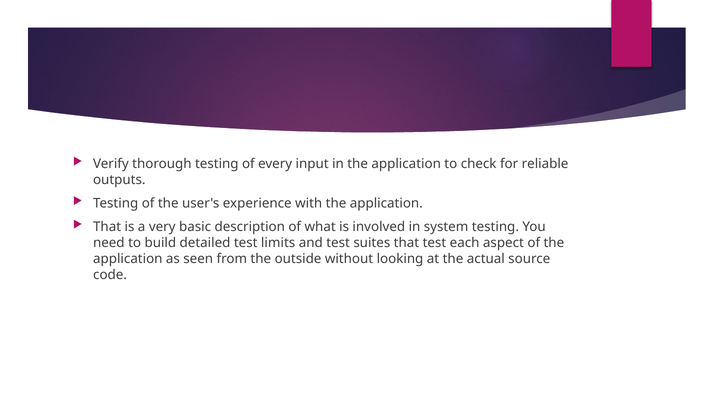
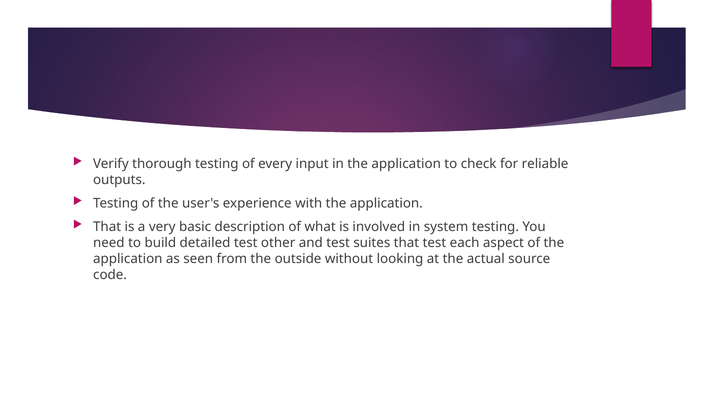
limits: limits -> other
